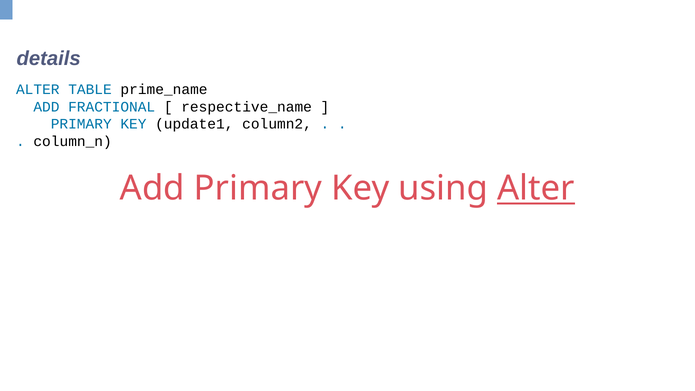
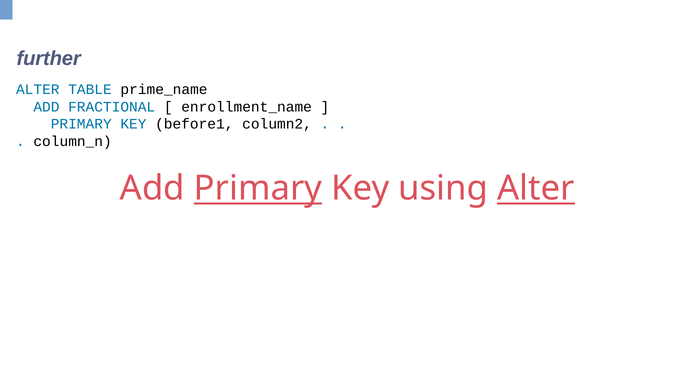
details: details -> further
respective_name: respective_name -> enrollment_name
update1: update1 -> before1
Primary at (258, 188) underline: none -> present
